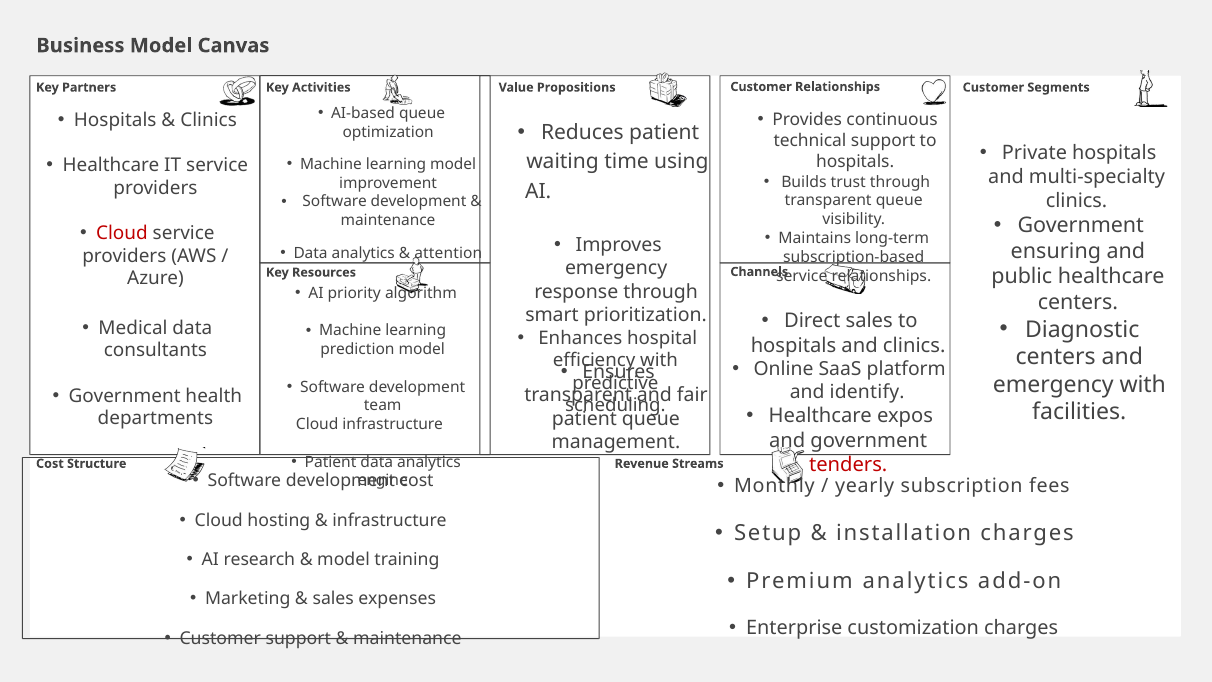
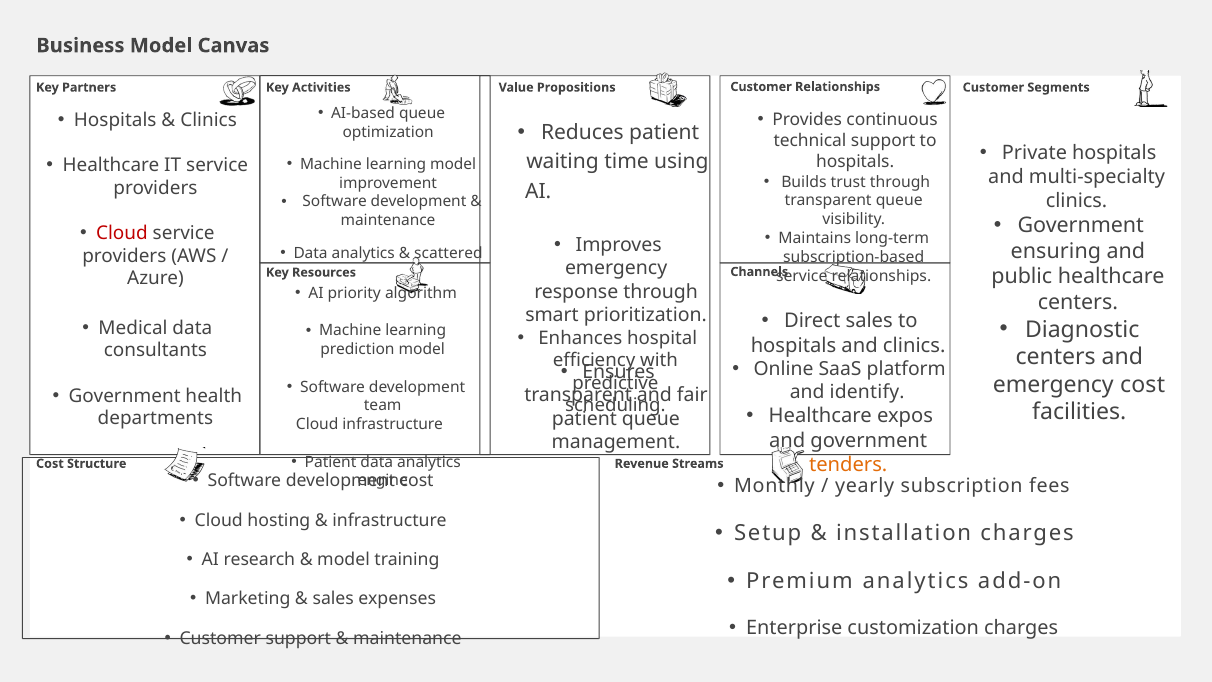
attention: attention -> scattered
emergency with: with -> cost
tenders colour: red -> orange
